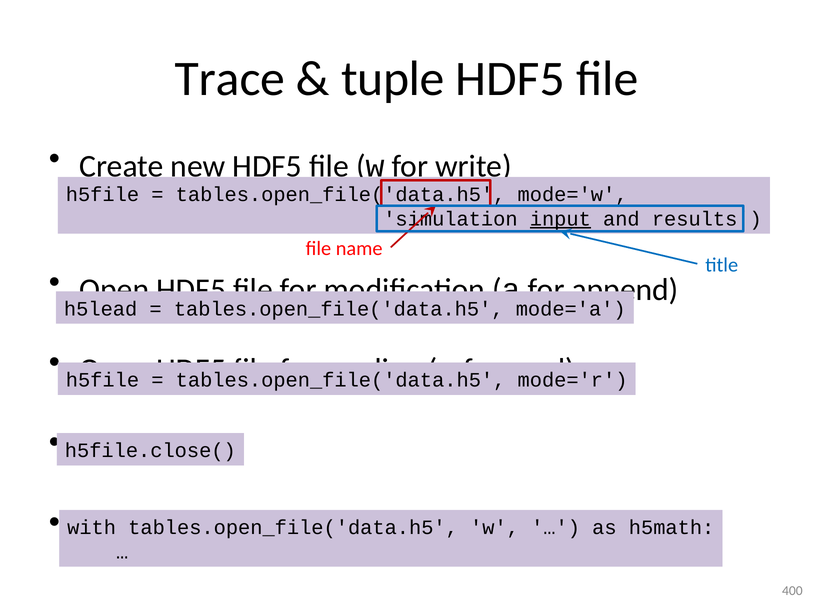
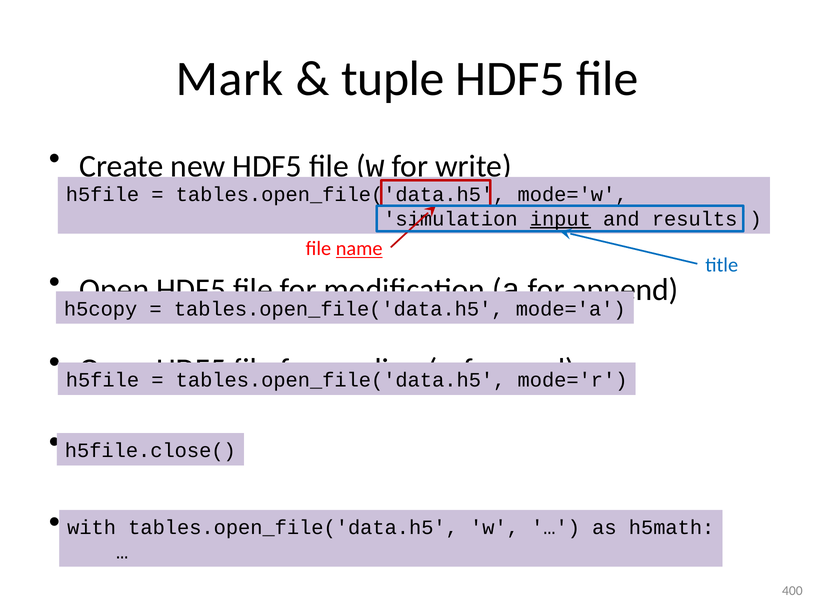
Trace: Trace -> Mark
name underline: none -> present
h5lead: h5lead -> h5copy
